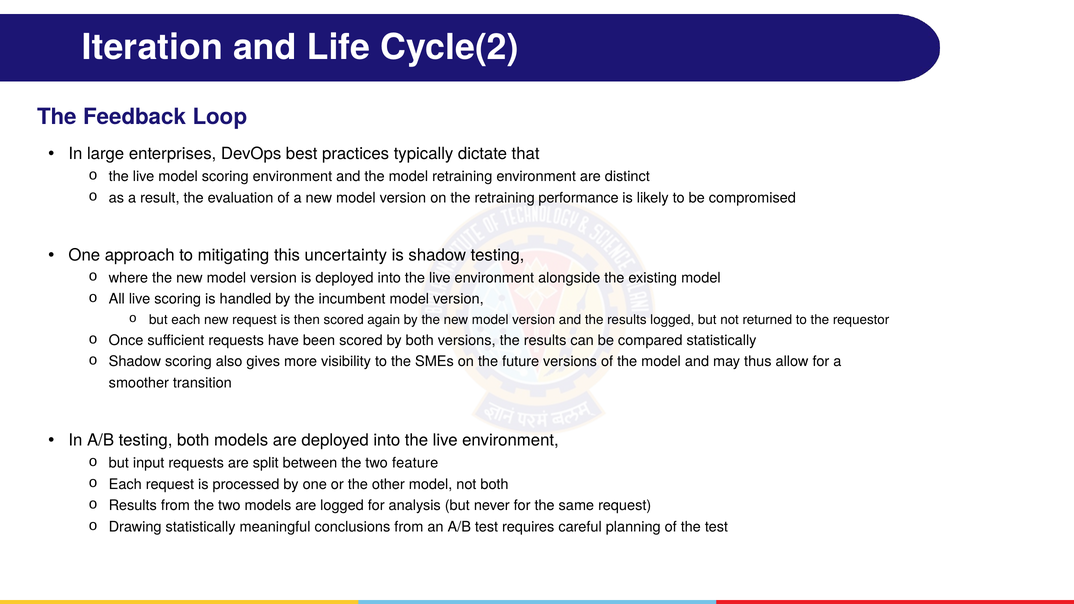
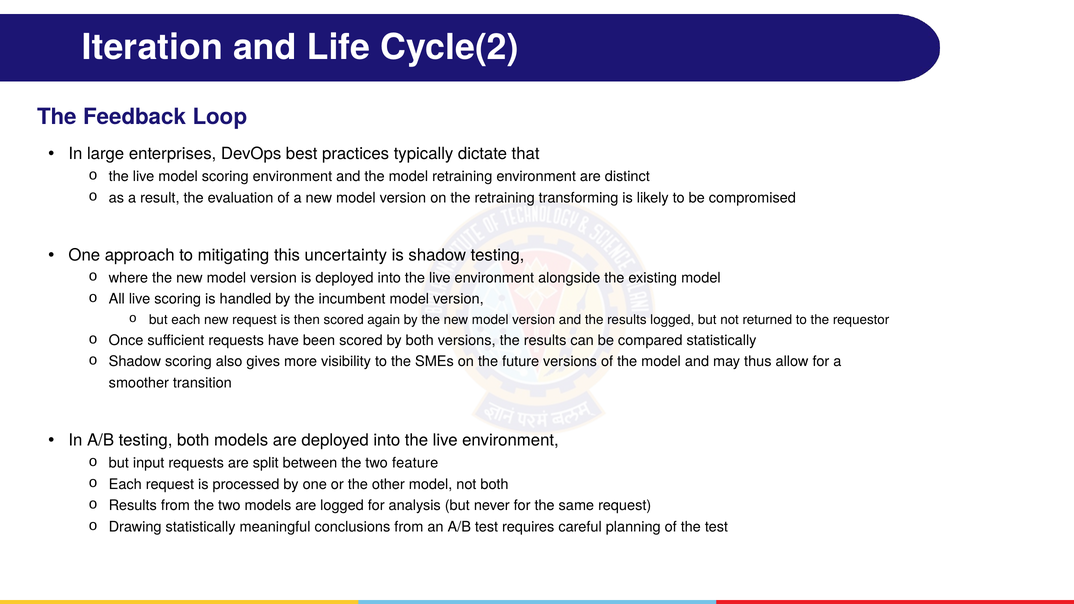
performance: performance -> transforming
